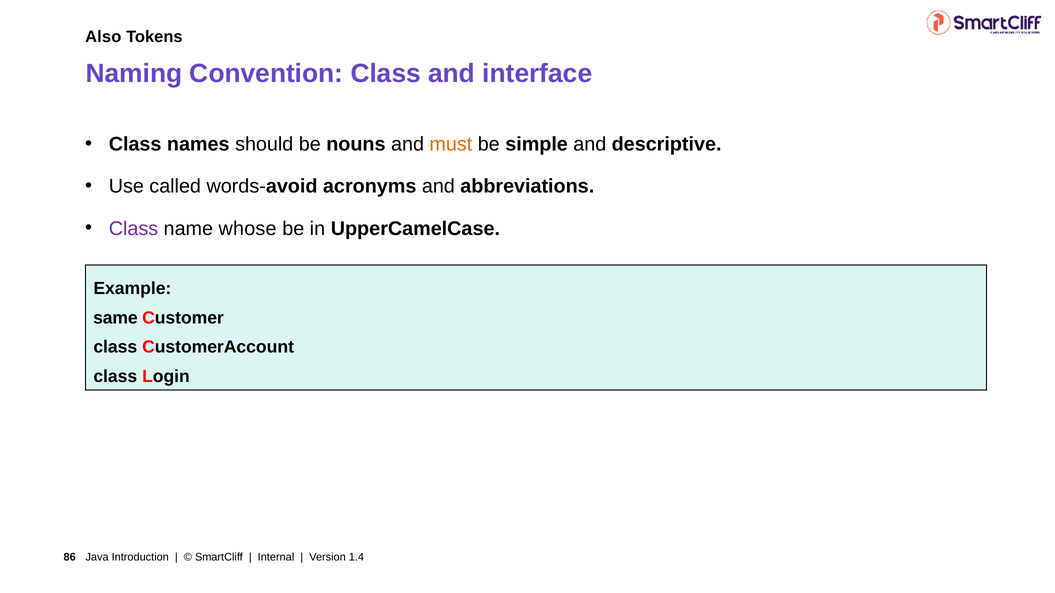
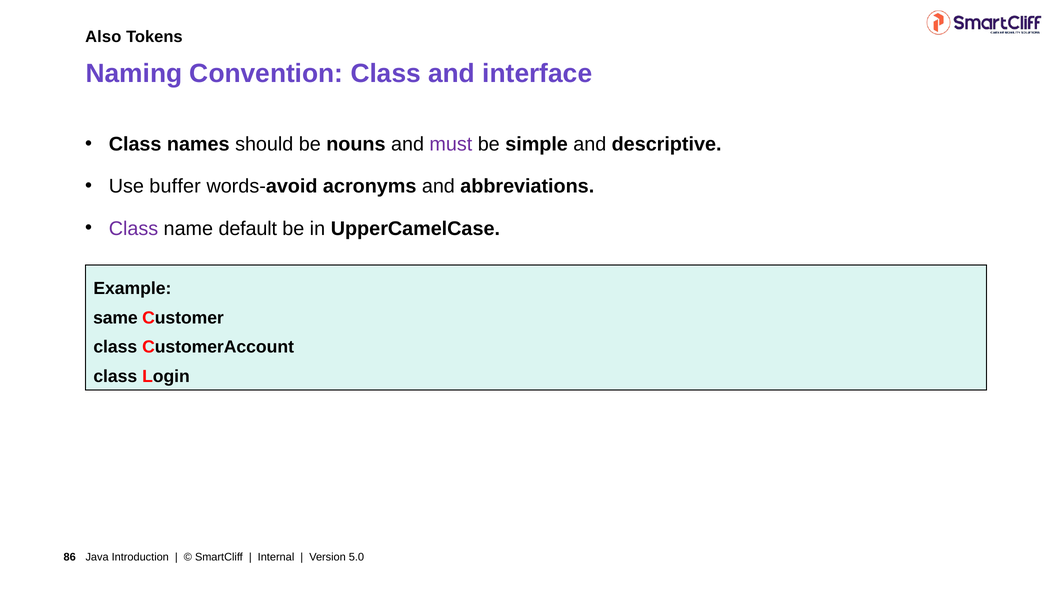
must colour: orange -> purple
called: called -> buffer
whose: whose -> default
1.4: 1.4 -> 5.0
